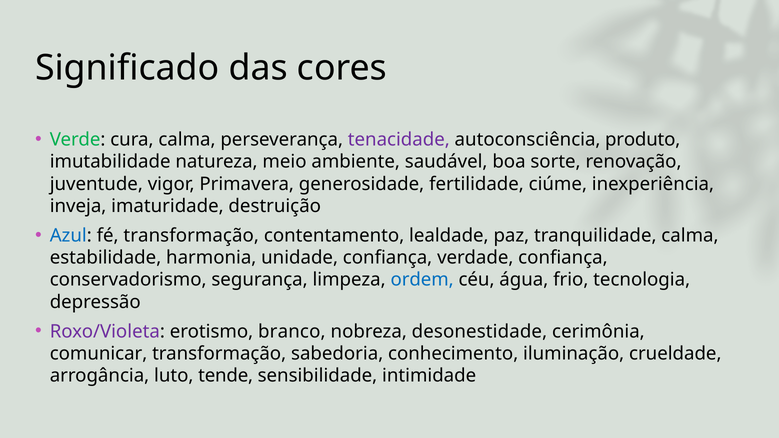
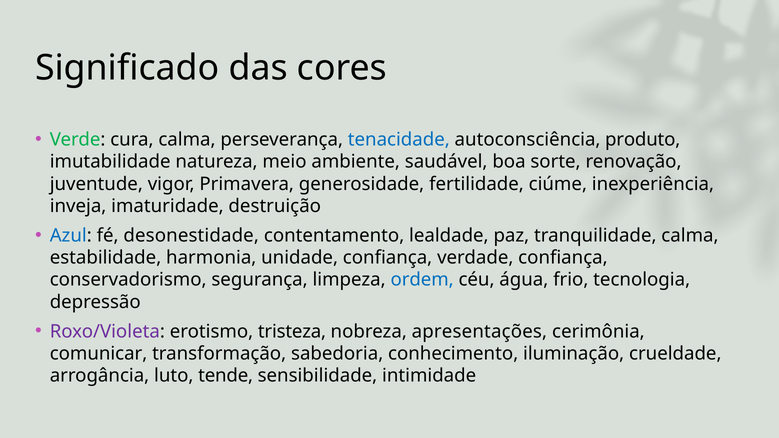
tenacidade colour: purple -> blue
fé transformação: transformação -> desonestidade
branco: branco -> tristeza
desonestidade: desonestidade -> apresentações
